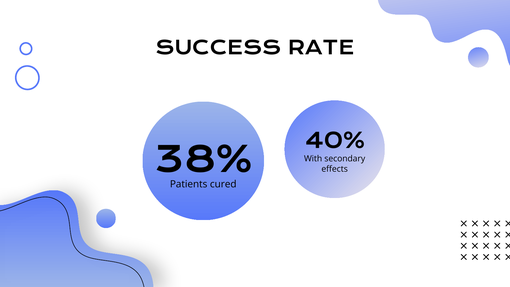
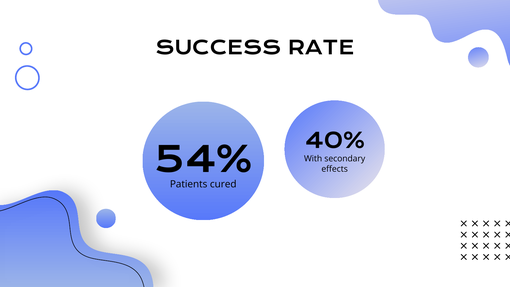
38%: 38% -> 54%
